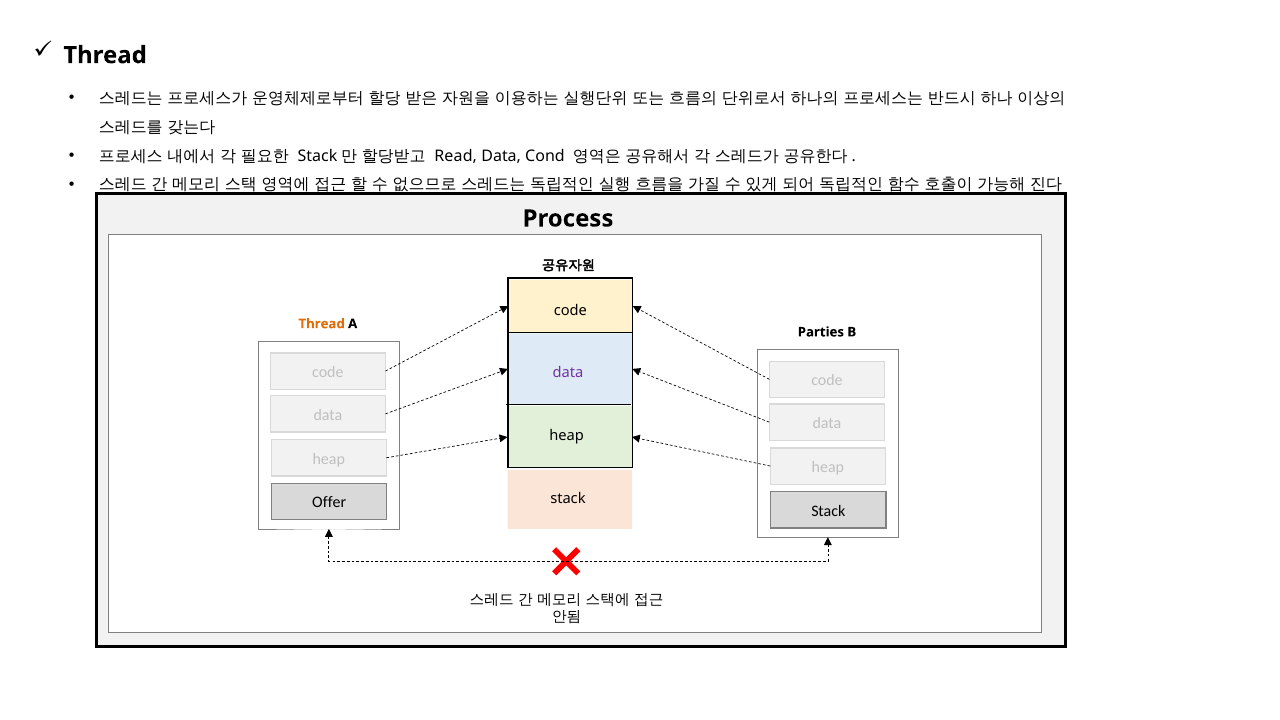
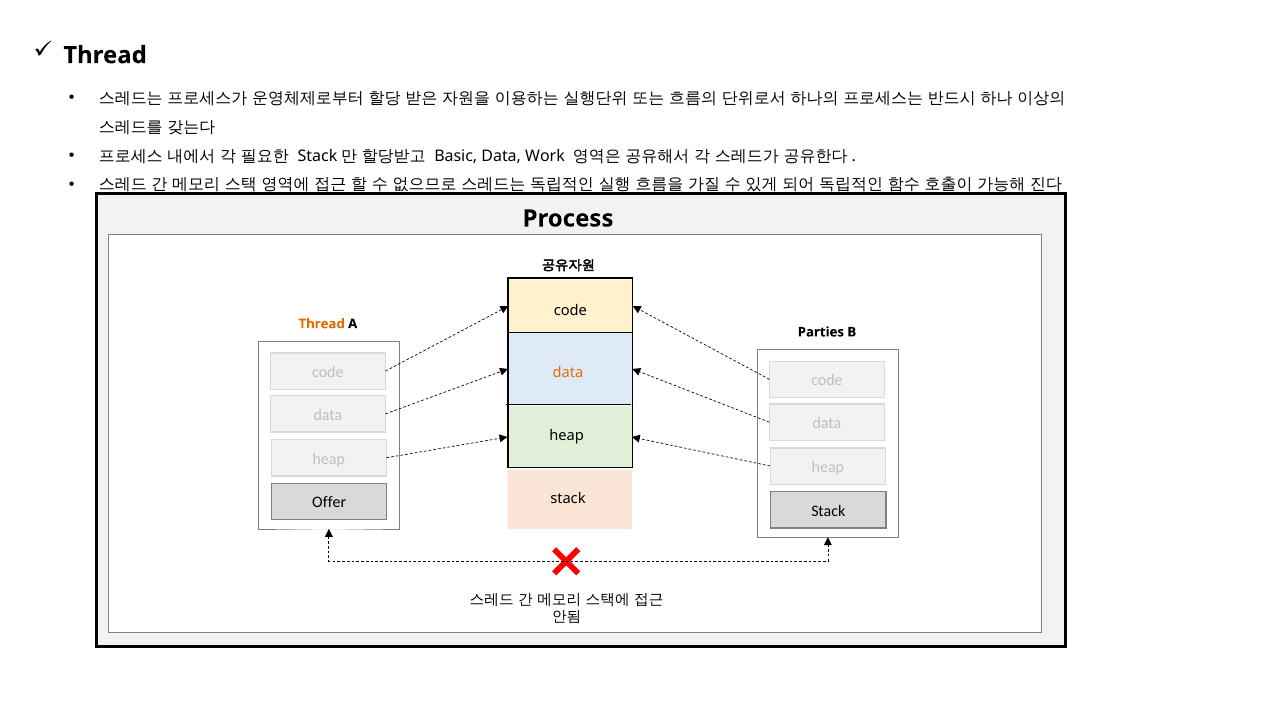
Read: Read -> Basic
Cond: Cond -> Work
data at (568, 373) colour: purple -> orange
